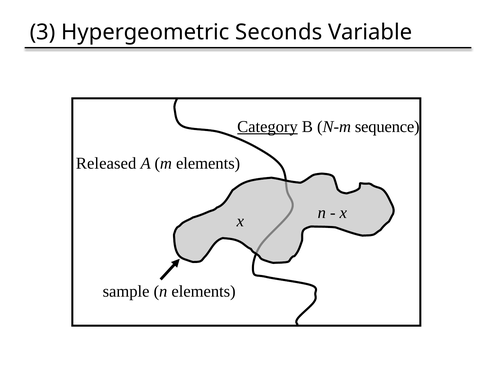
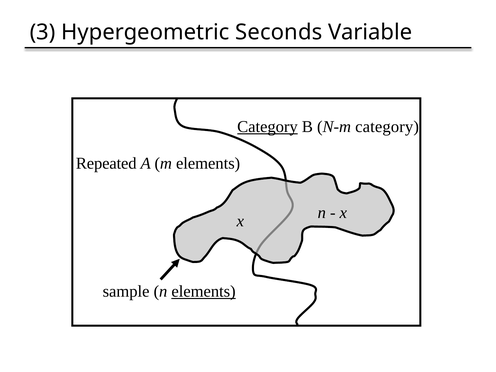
N-m sequence: sequence -> category
Released: Released -> Repeated
elements at (204, 291) underline: none -> present
